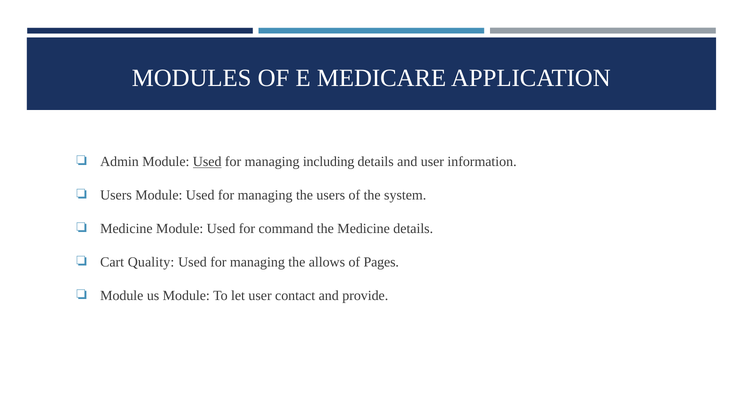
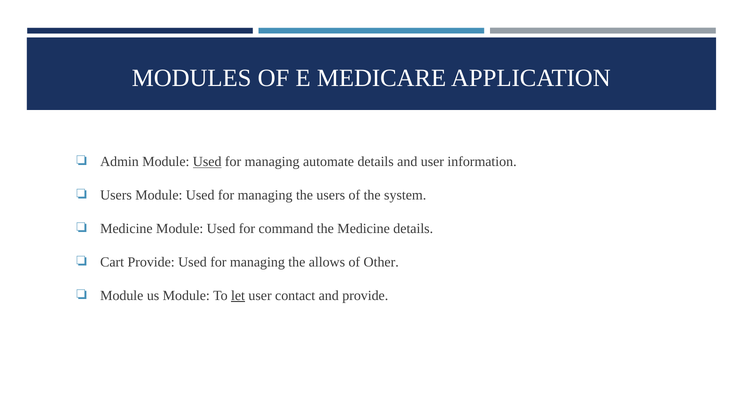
including: including -> automate
Cart Quality: Quality -> Provide
Pages: Pages -> Other
let underline: none -> present
